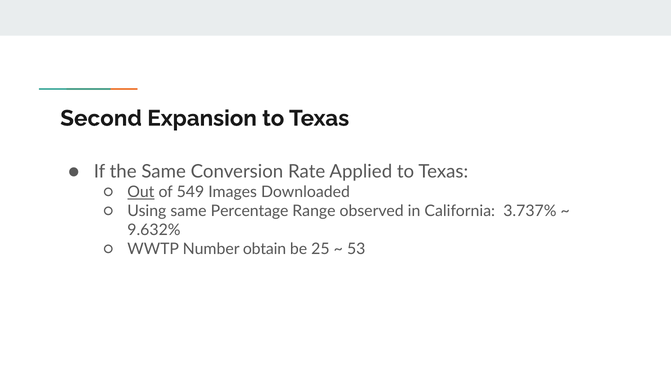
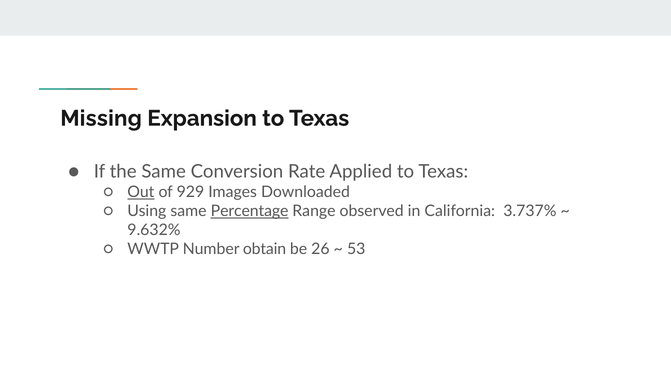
Second: Second -> Missing
549: 549 -> 929
Percentage underline: none -> present
25: 25 -> 26
